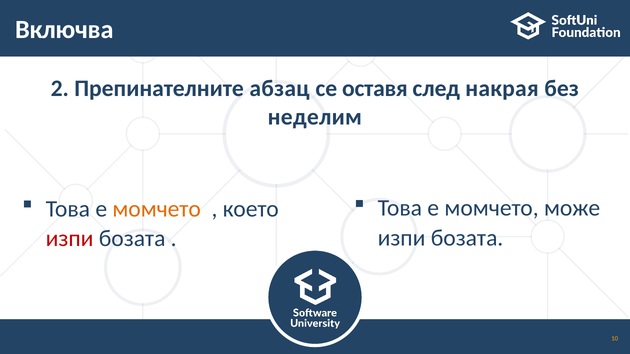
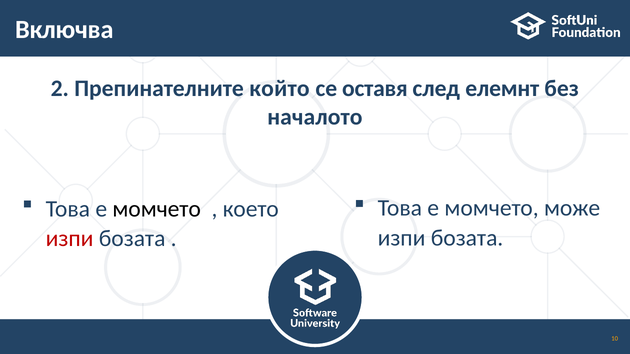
абзац: абзац -> който
накрая: накрая -> елемнт
неделим: неделим -> началото
момчето at (157, 209) colour: orange -> black
